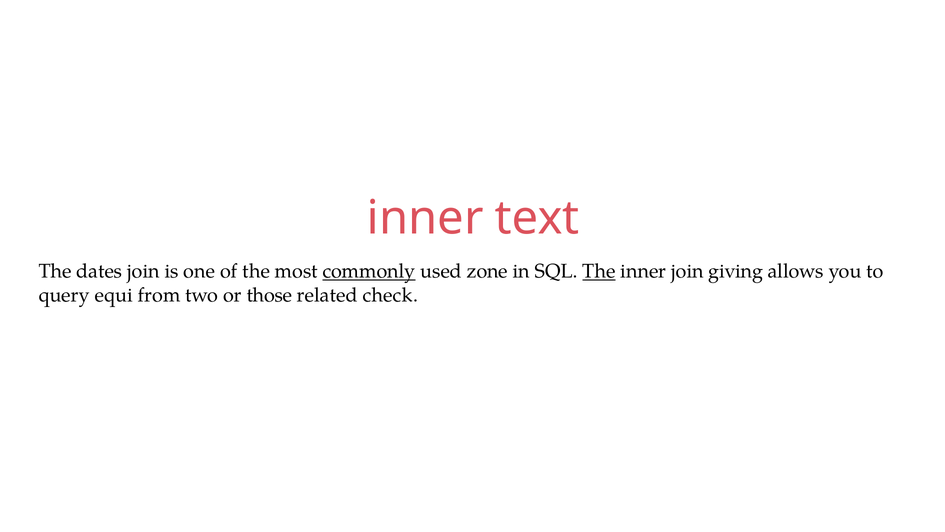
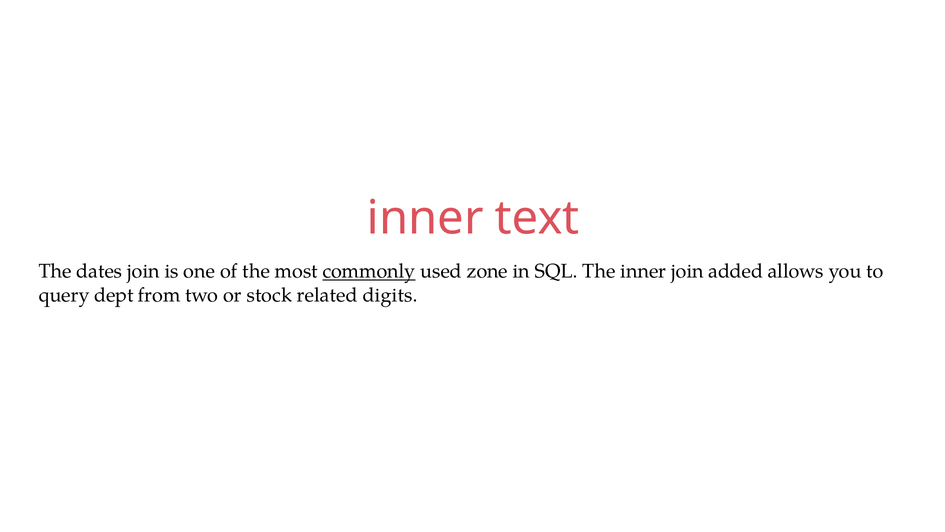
The at (599, 271) underline: present -> none
giving: giving -> added
equi: equi -> dept
those: those -> stock
check: check -> digits
